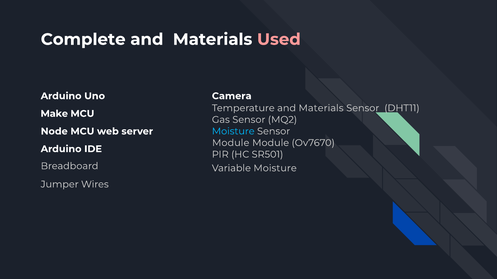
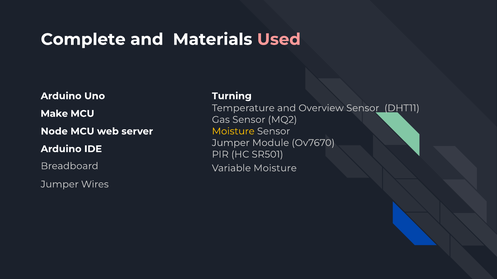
Camera: Camera -> Turning
Temperature and Materials: Materials -> Overview
Moisture at (233, 131) colour: light blue -> yellow
Module at (231, 143): Module -> Jumper
